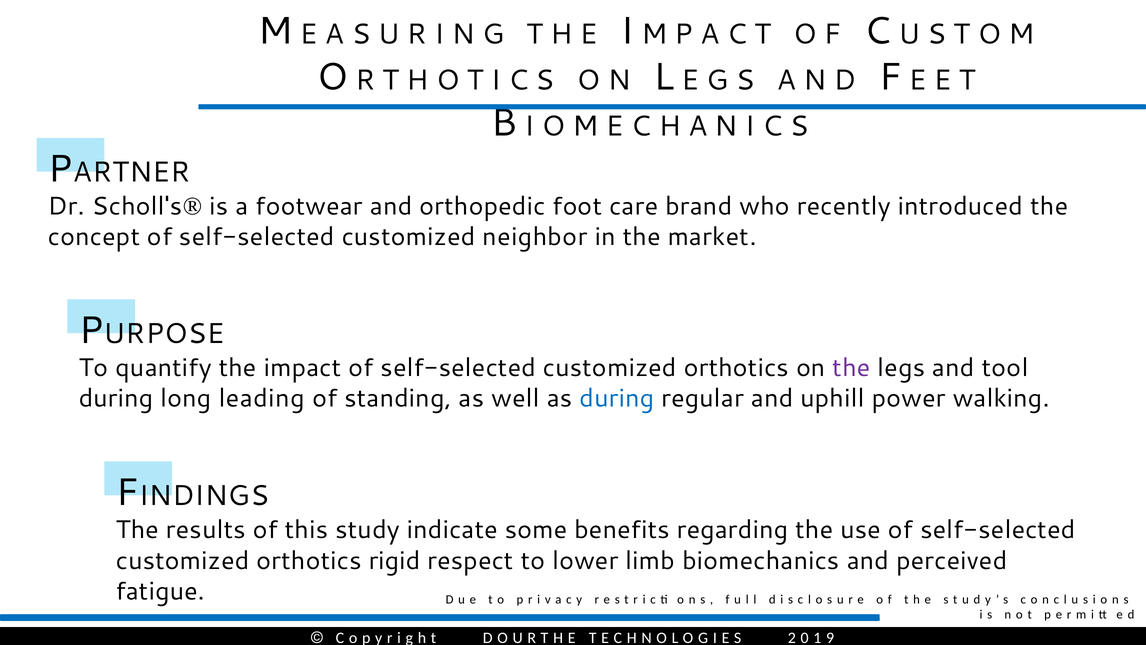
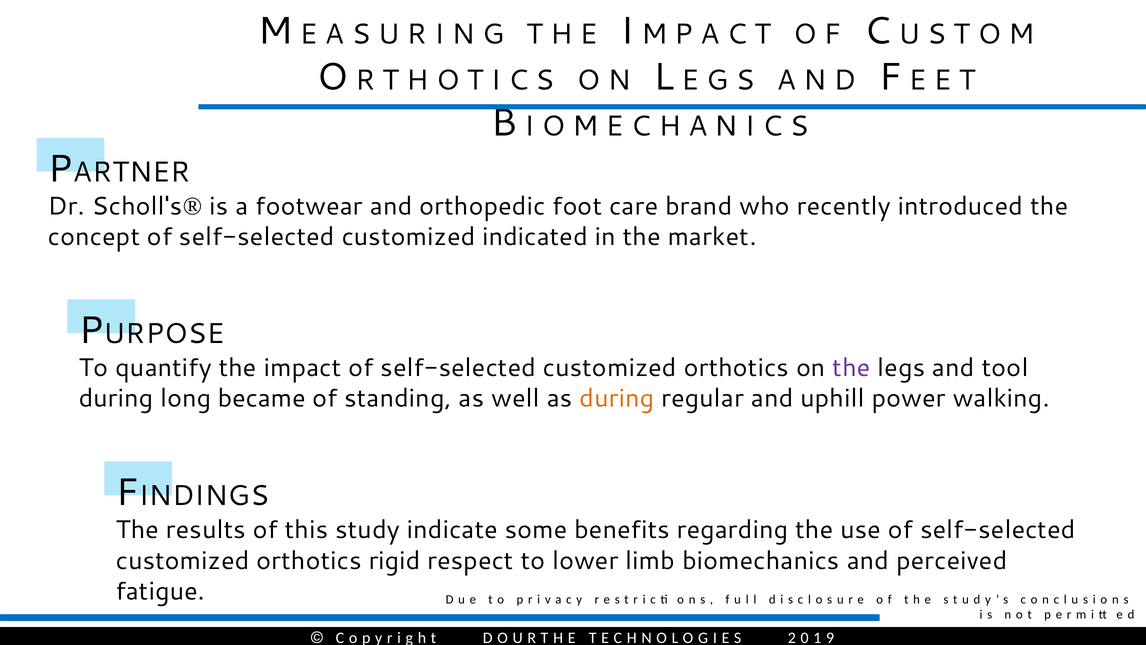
neighbor: neighbor -> indicated
leading: leading -> became
during at (617, 398) colour: blue -> orange
